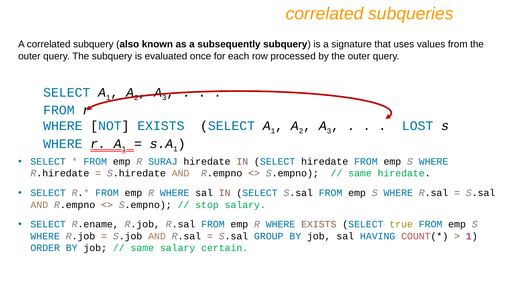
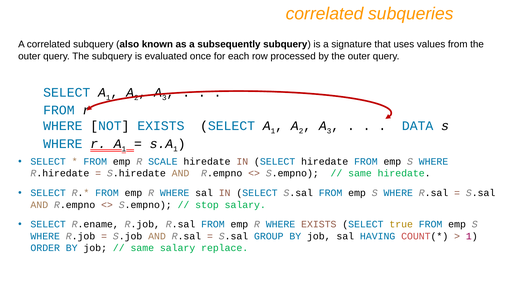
LOST: LOST -> DATA
SURAJ: SURAJ -> SCALE
certain: certain -> replace
